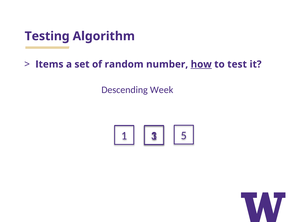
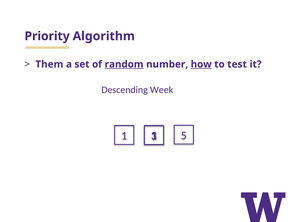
Testing: Testing -> Priority
Items: Items -> Them
random underline: none -> present
